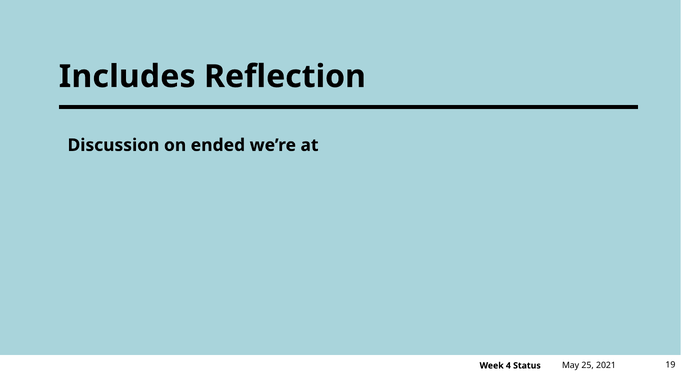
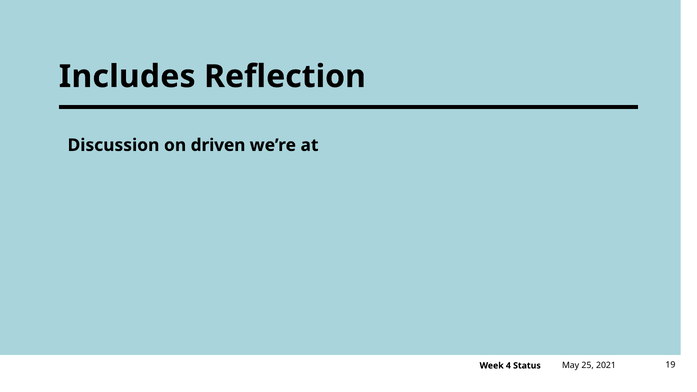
ended: ended -> driven
